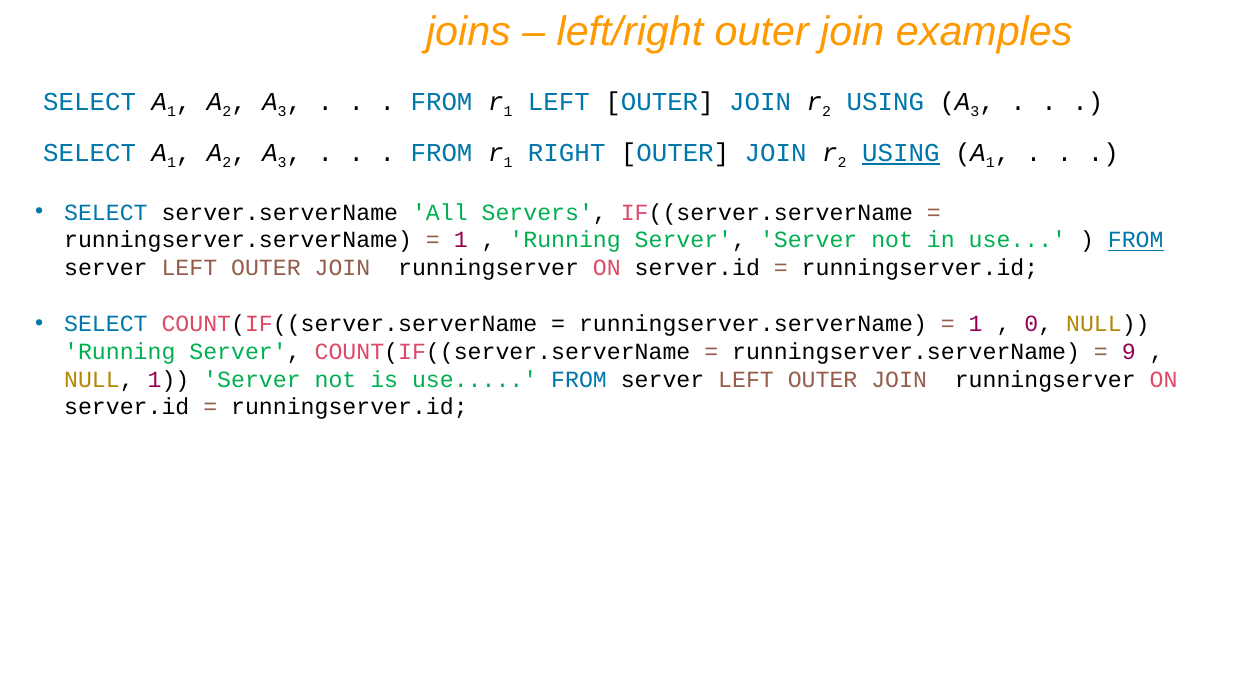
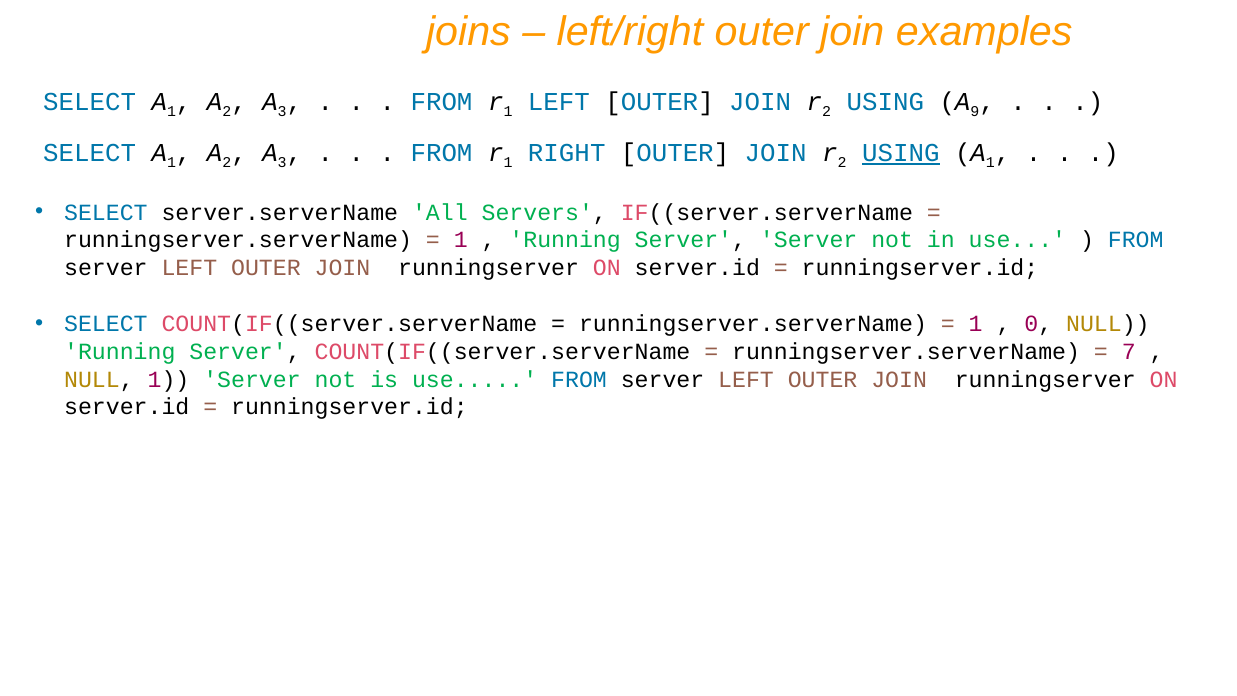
3 at (975, 112): 3 -> 9
FROM at (1136, 240) underline: present -> none
9: 9 -> 7
